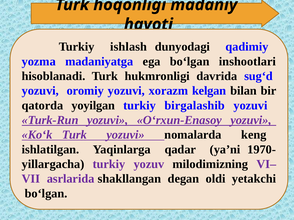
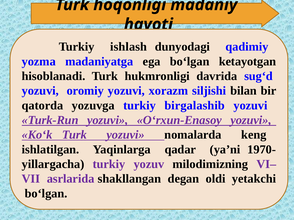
inshootlari: inshootlari -> ketayotgan
kelgan: kelgan -> siljishi
yoyilgan: yoyilgan -> yozuvga
